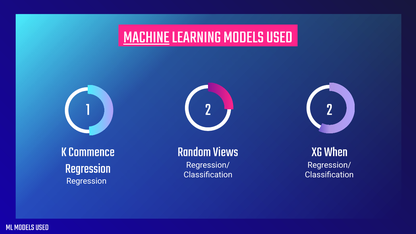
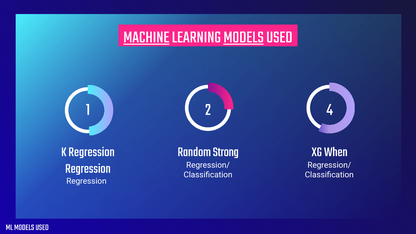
MODELS at (244, 37) underline: none -> present
1 2: 2 -> 4
K Commence: Commence -> Regression
Views: Views -> Strong
